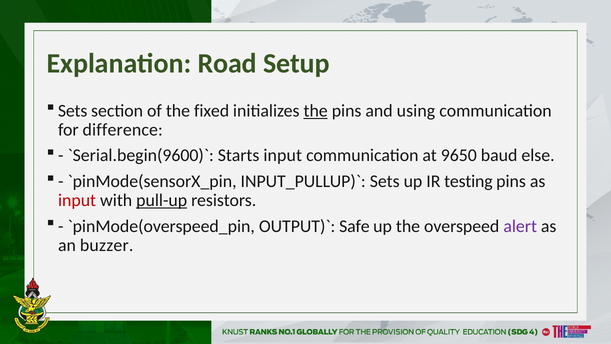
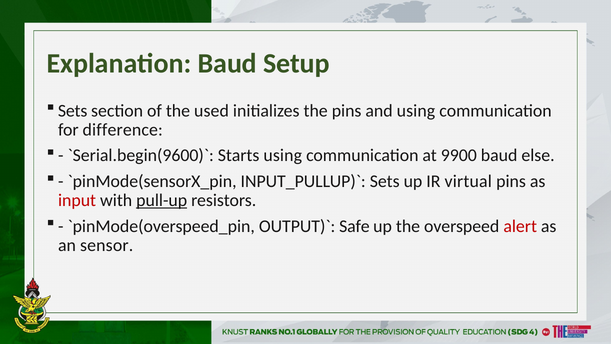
Explanation Road: Road -> Baud
fixed: fixed -> used
the at (316, 111) underline: present -> none
Starts input: input -> using
9650: 9650 -> 9900
testing: testing -> virtual
alert colour: purple -> red
buzzer: buzzer -> sensor
